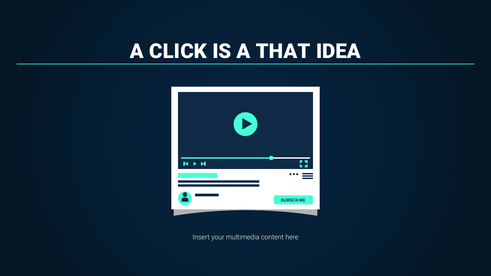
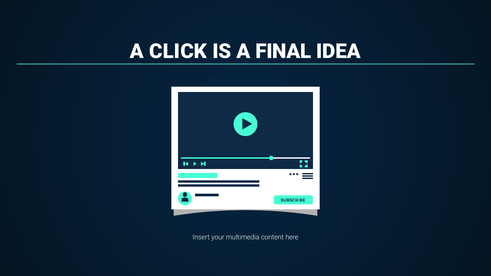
THAT: THAT -> FINAL
